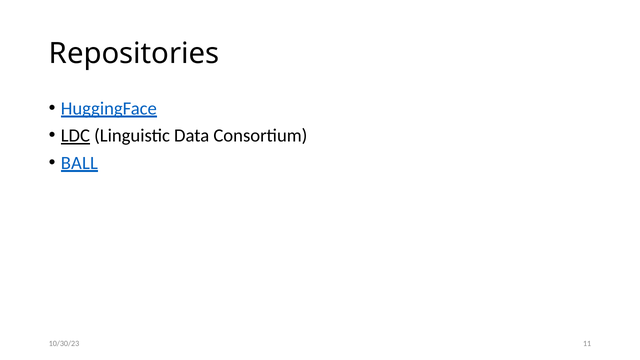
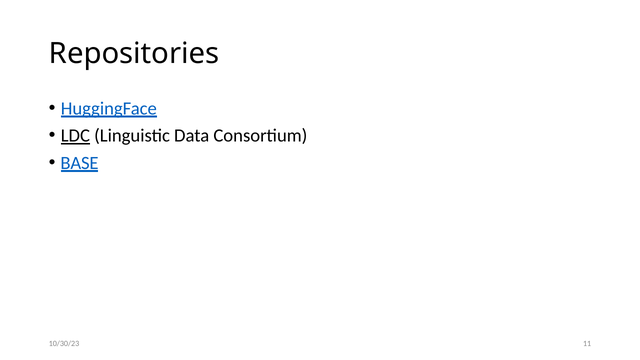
BALL: BALL -> BASE
